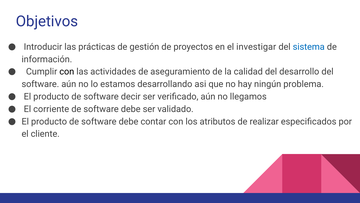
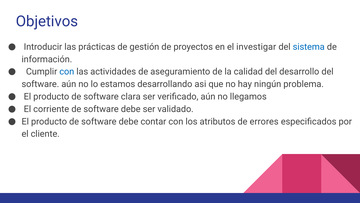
con at (67, 72) colour: black -> blue
decir: decir -> clara
realizar: realizar -> errores
